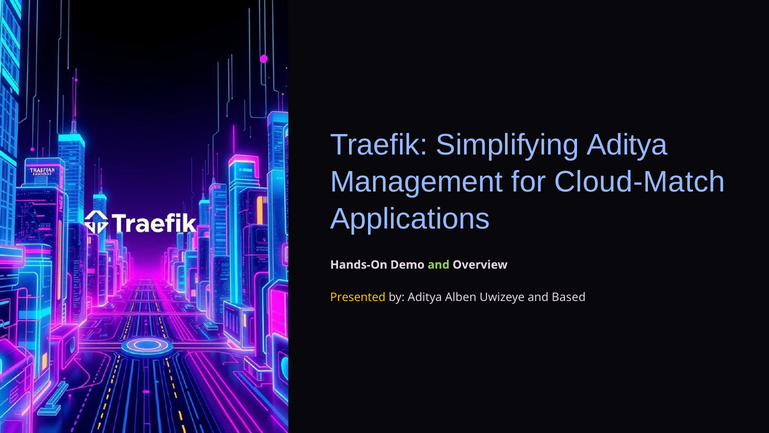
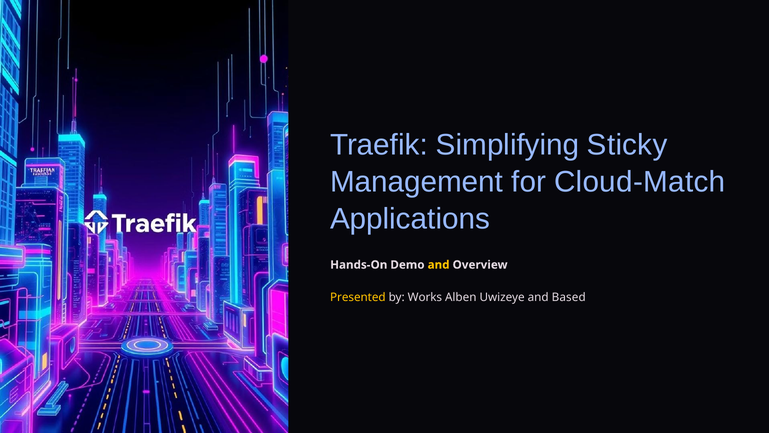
Simplifying Aditya: Aditya -> Sticky
and at (439, 265) colour: light green -> yellow
by Aditya: Aditya -> Works
